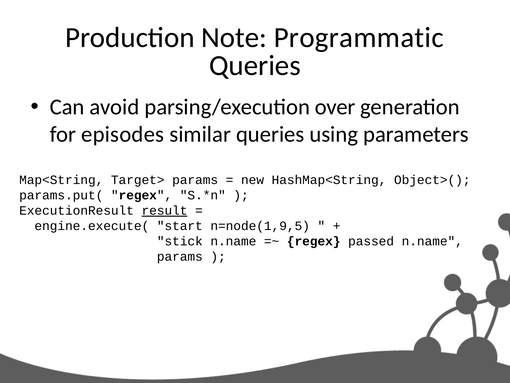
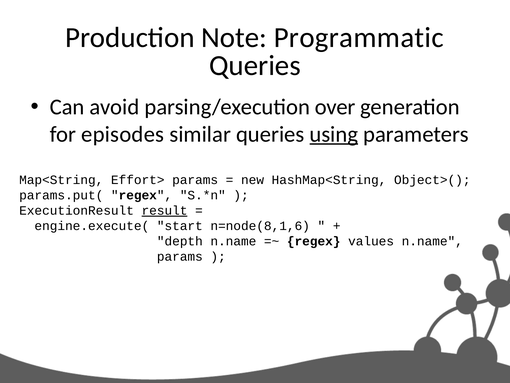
using underline: none -> present
Target>: Target> -> Effort>
n=node(1,9,5: n=node(1,9,5 -> n=node(8,1,6
stick: stick -> depth
passed: passed -> values
